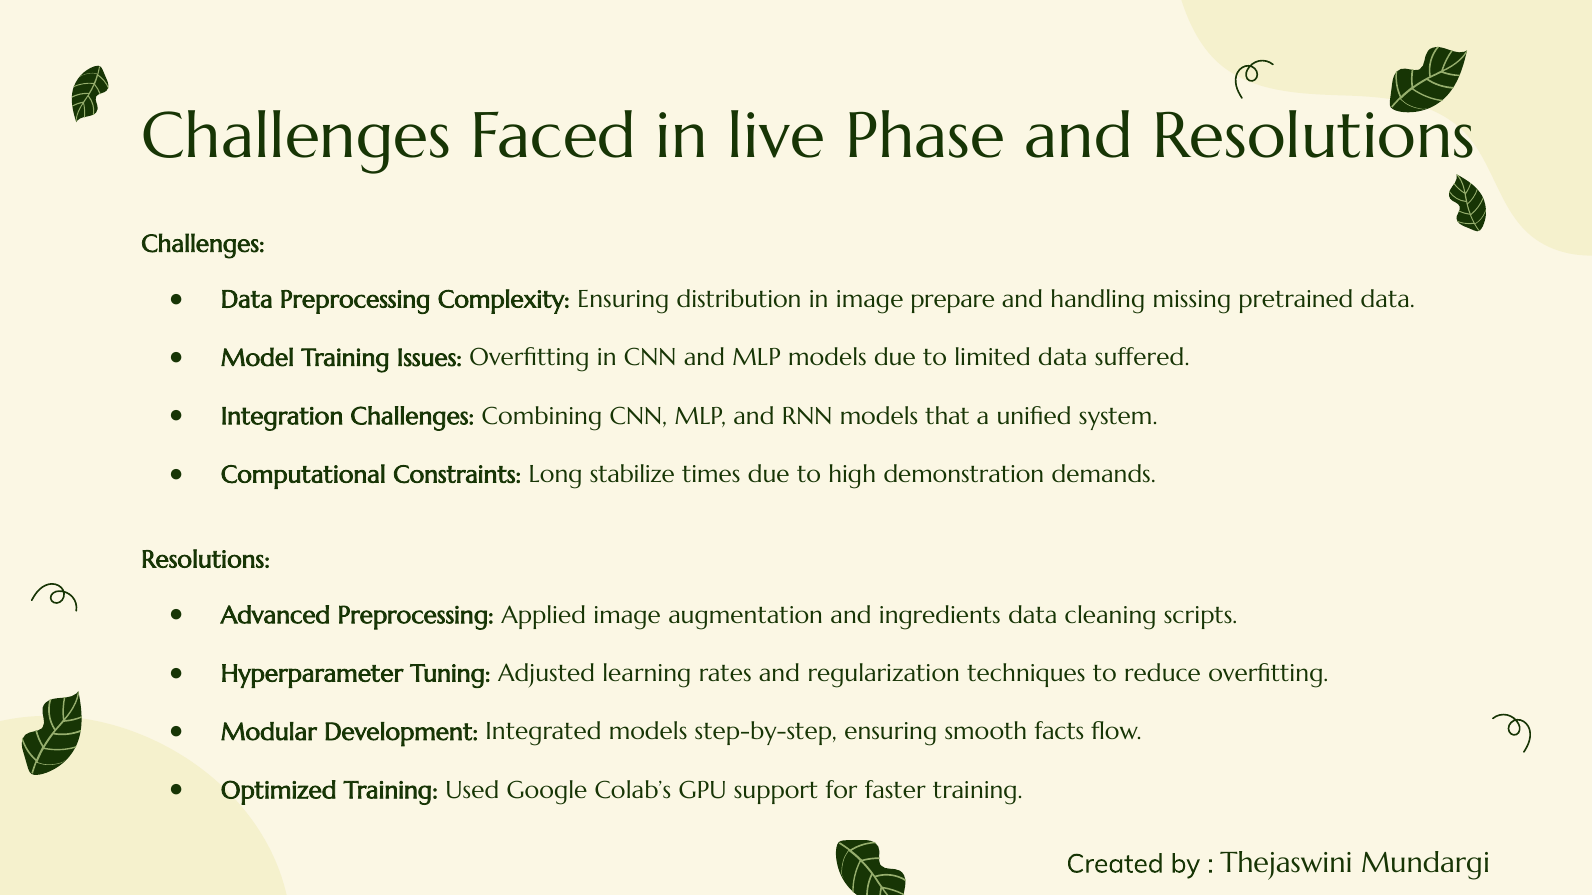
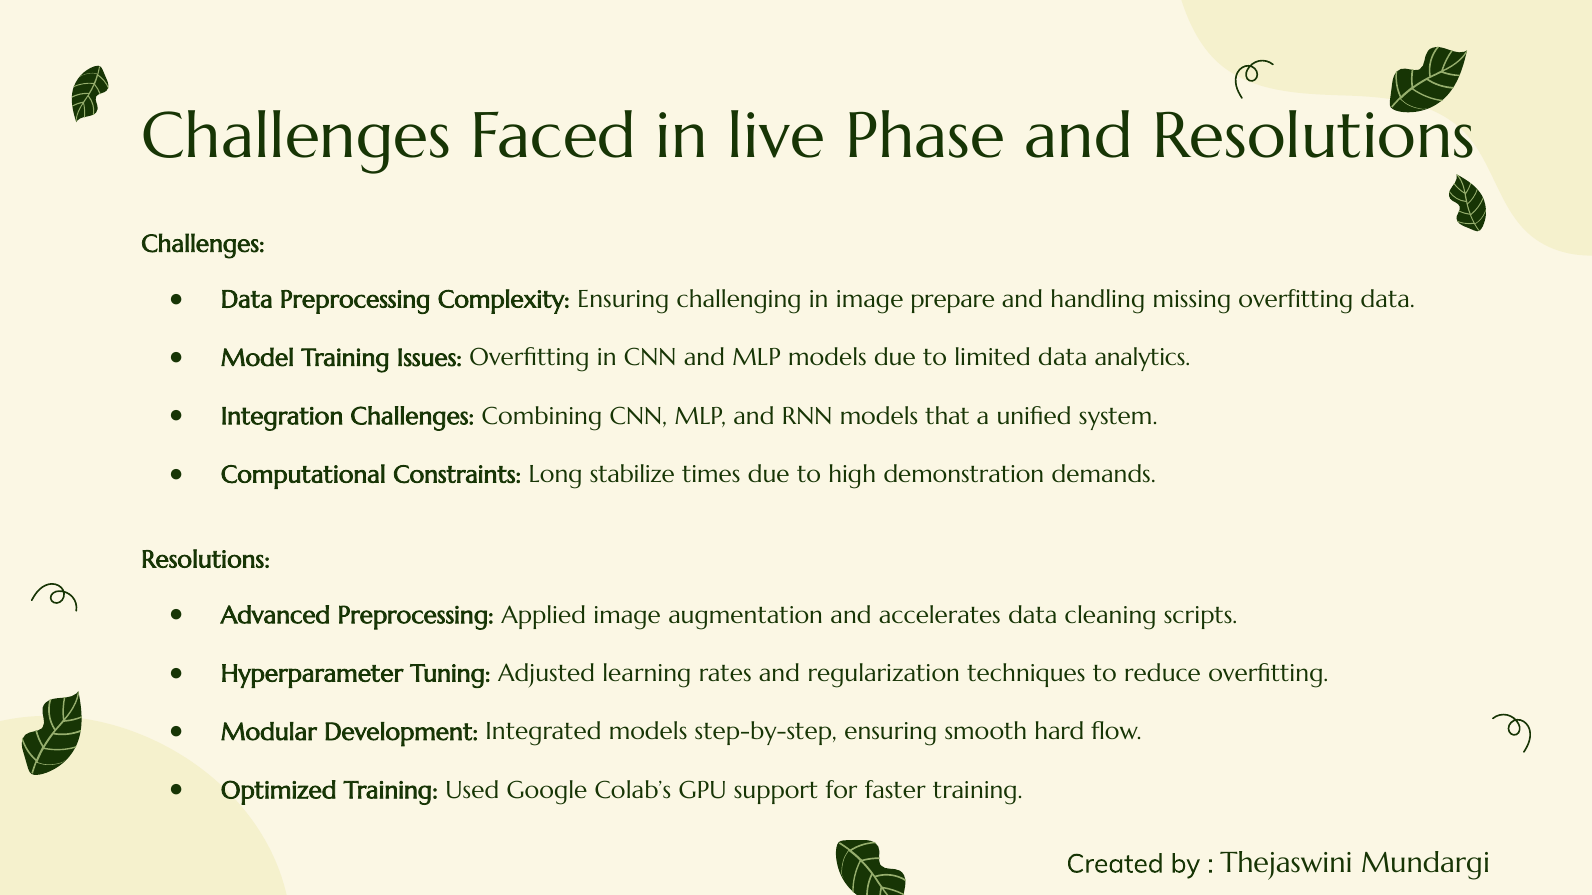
distribution: distribution -> challenging
missing pretrained: pretrained -> overfitting
suffered: suffered -> analytics
ingredients: ingredients -> accelerates
facts: facts -> hard
